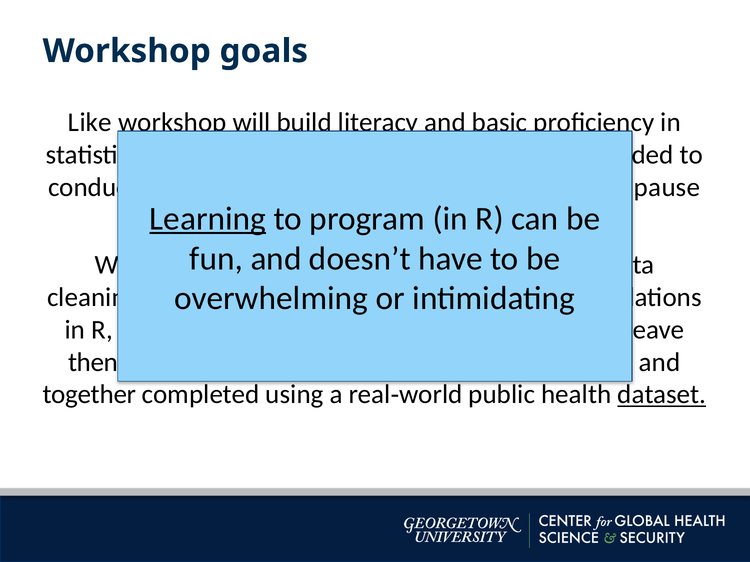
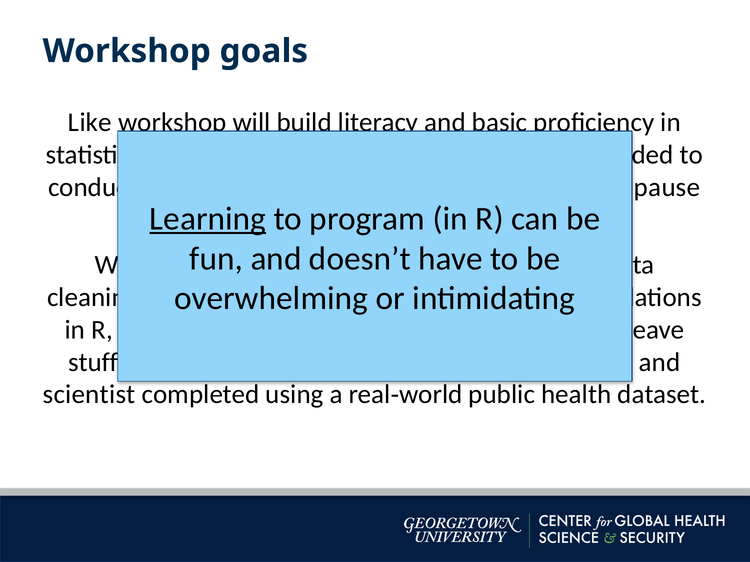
then: then -> stuff
together: together -> scientist
dataset underline: present -> none
